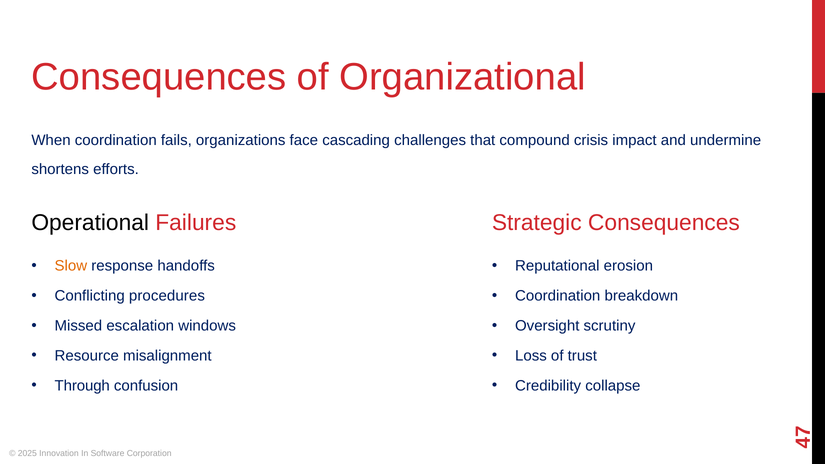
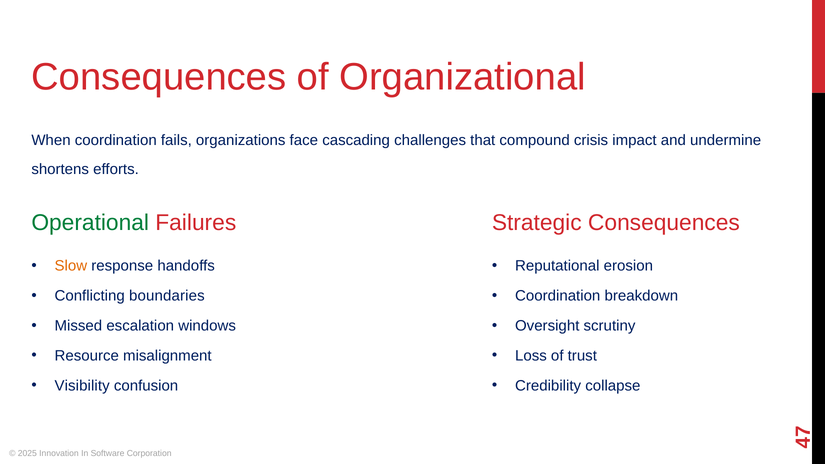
Operational colour: black -> green
procedures: procedures -> boundaries
Through: Through -> Visibility
